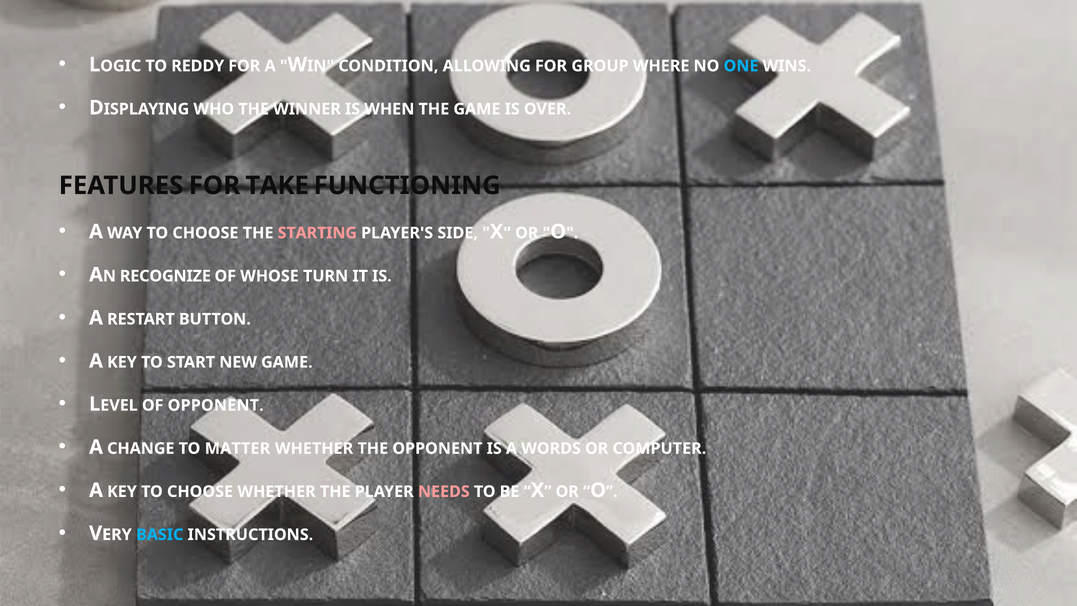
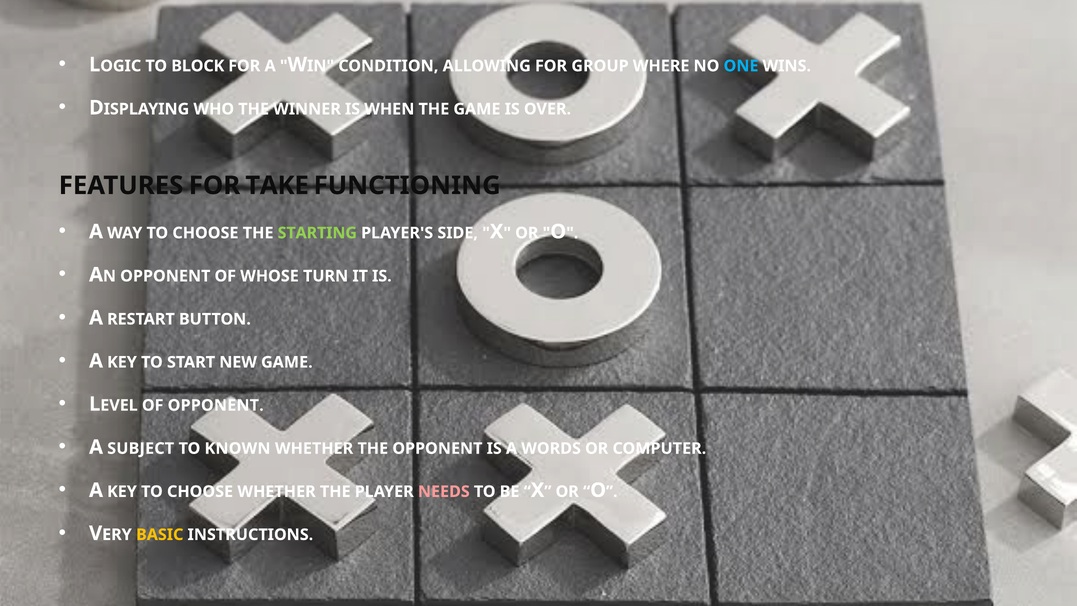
REDDY: REDDY -> BLOCK
STARTING colour: pink -> light green
AN RECOGNIZE: RECOGNIZE -> OPPONENT
CHANGE: CHANGE -> SUBJECT
MATTER: MATTER -> KNOWN
BASIC colour: light blue -> yellow
